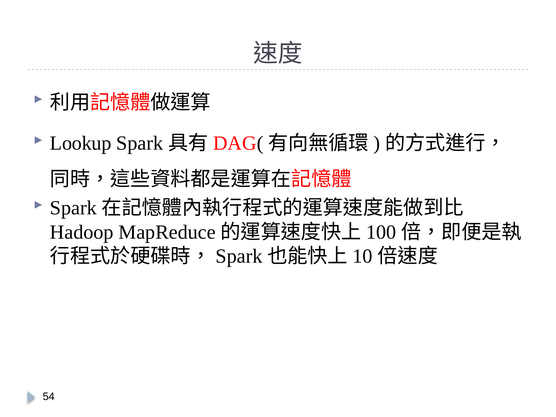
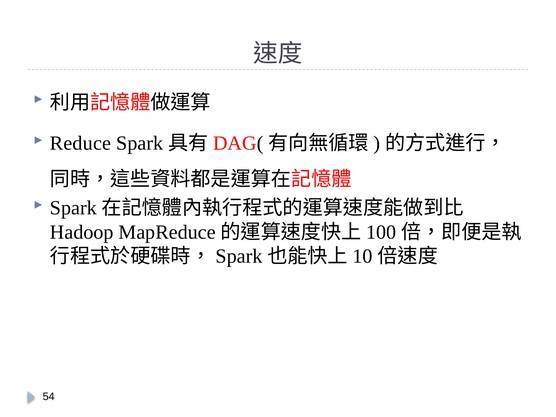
Lookup: Lookup -> Reduce
